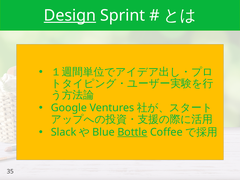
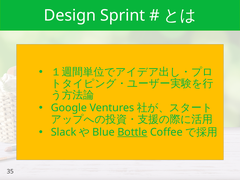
Design underline: present -> none
